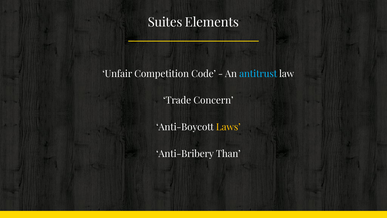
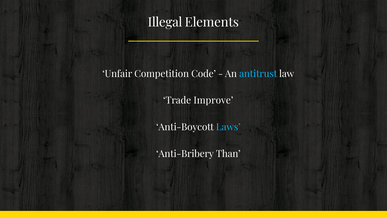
Suites: Suites -> Illegal
Concern: Concern -> Improve
Laws colour: yellow -> light blue
